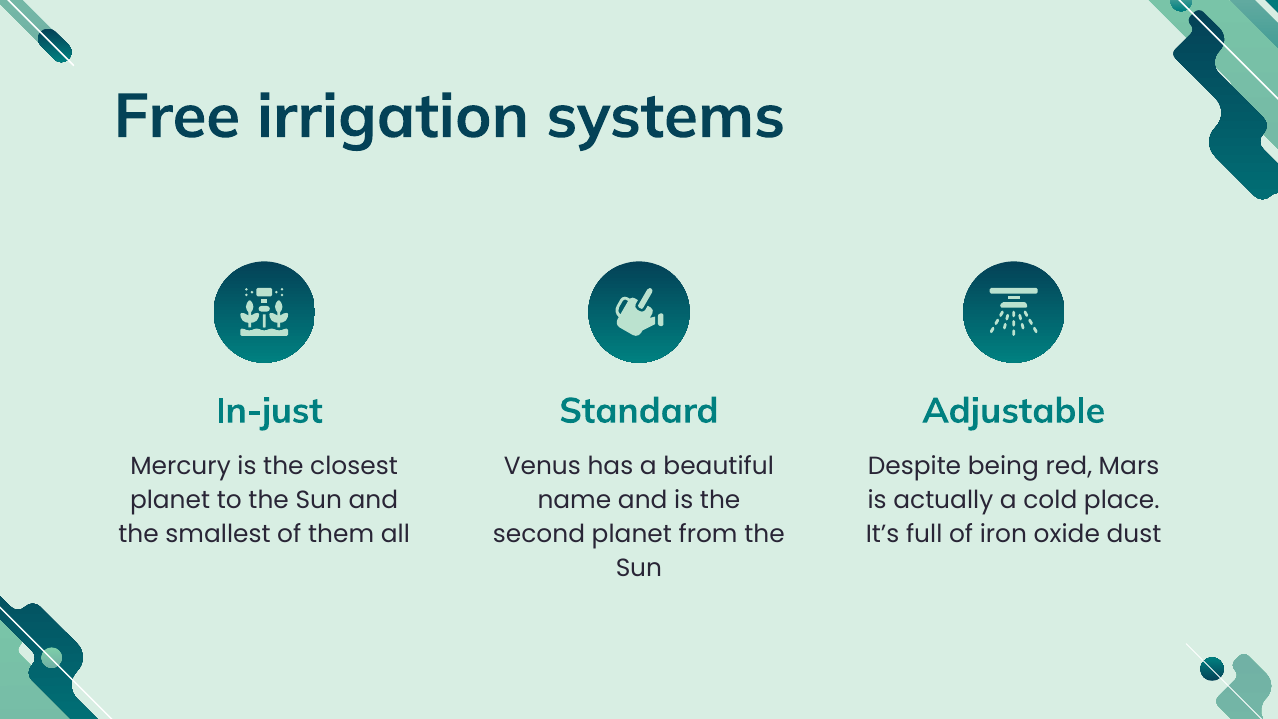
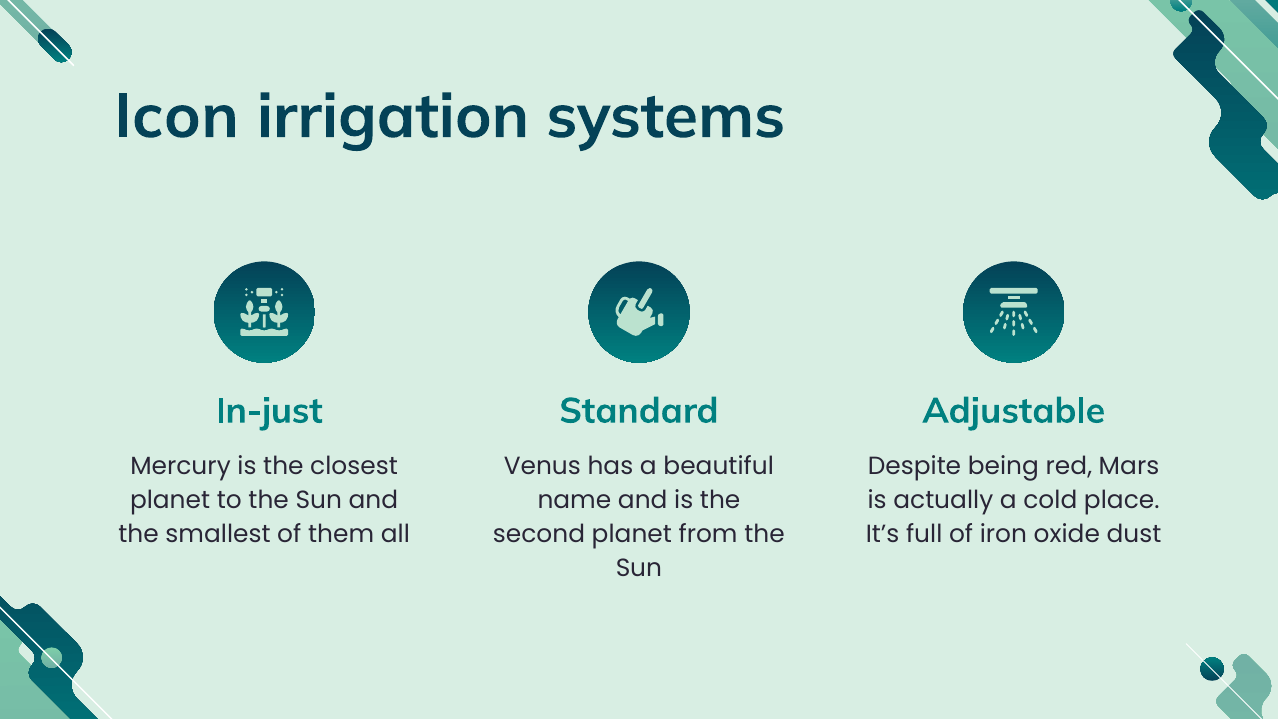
Free: Free -> Icon
